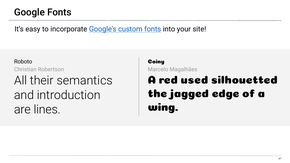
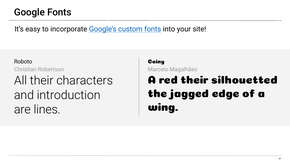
red used: used -> their
semantics: semantics -> characters
